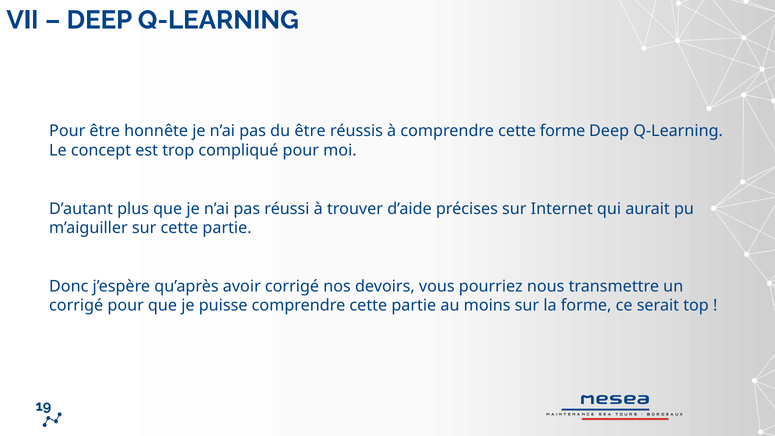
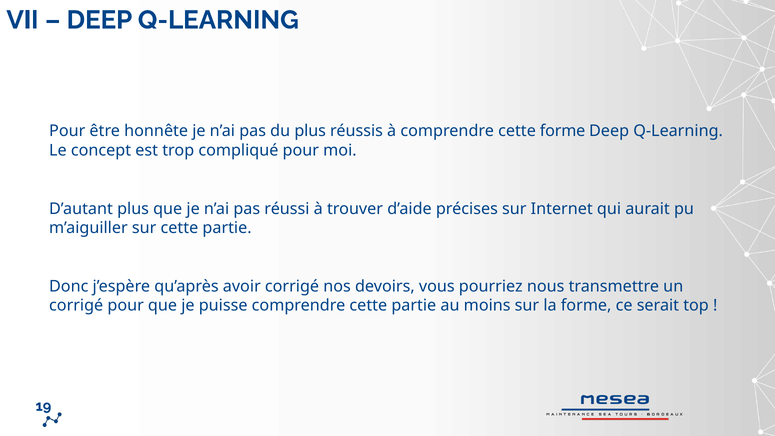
du être: être -> plus
